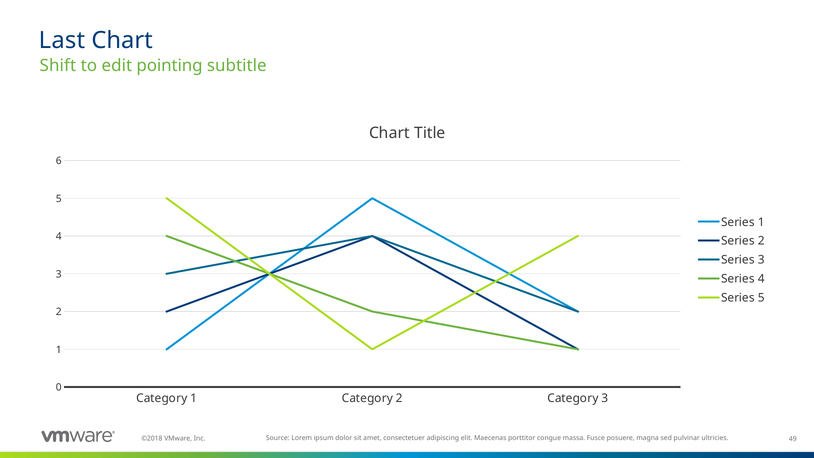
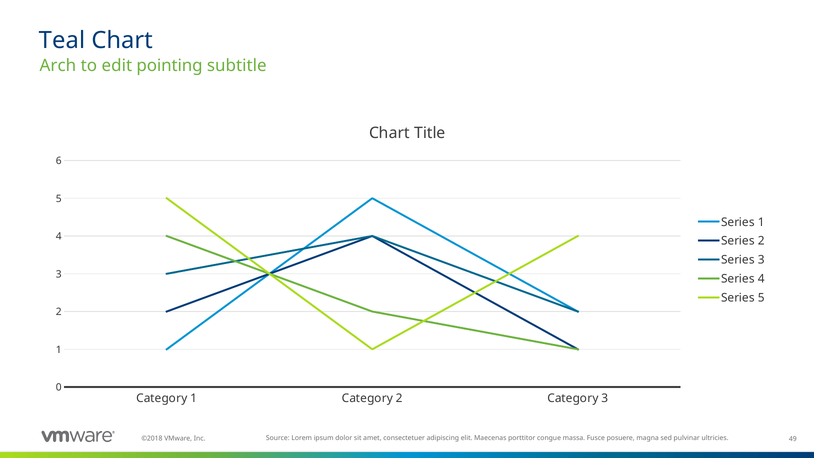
Last: Last -> Teal
Shift: Shift -> Arch
